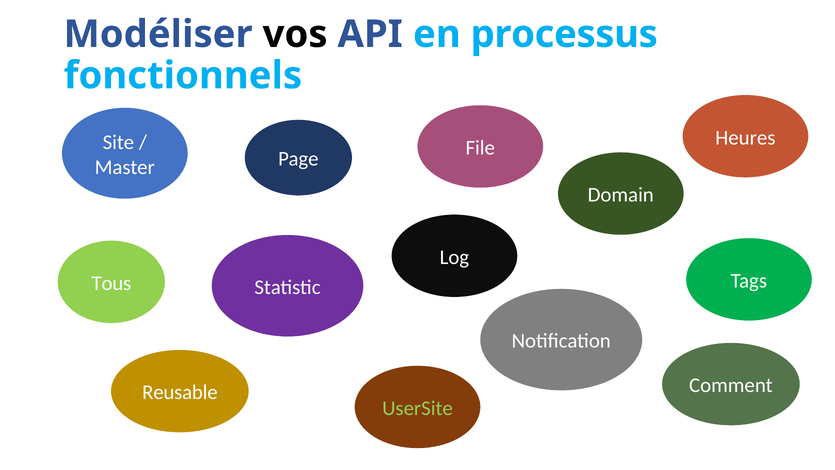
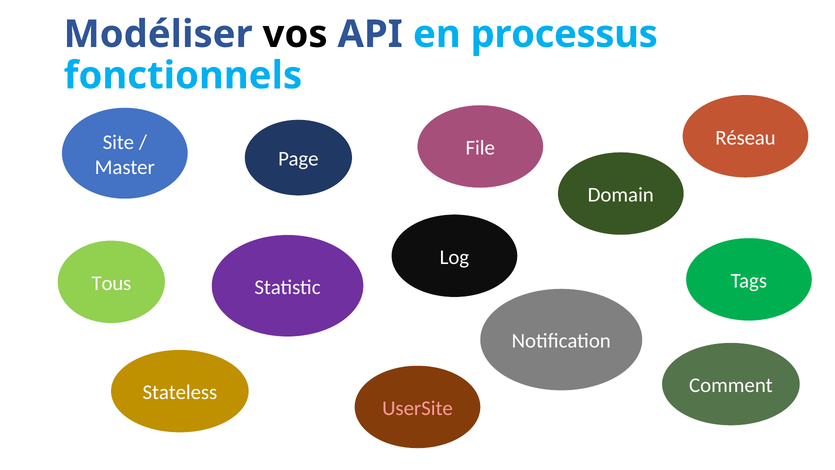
Heures: Heures -> Réseau
Reusable: Reusable -> Stateless
UserSite colour: light green -> pink
